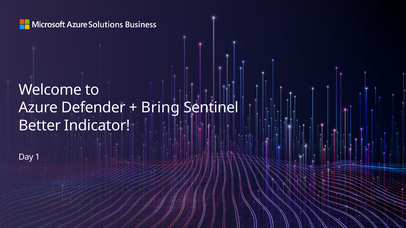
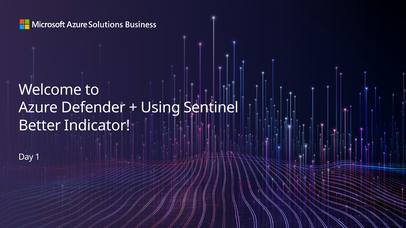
Bring: Bring -> Using
